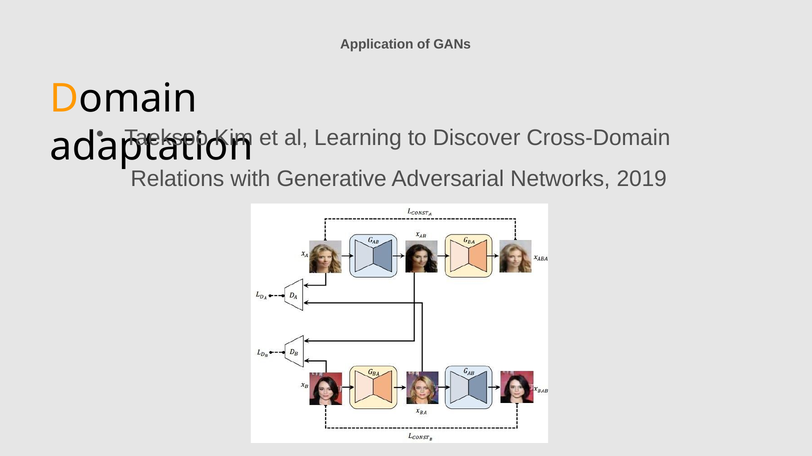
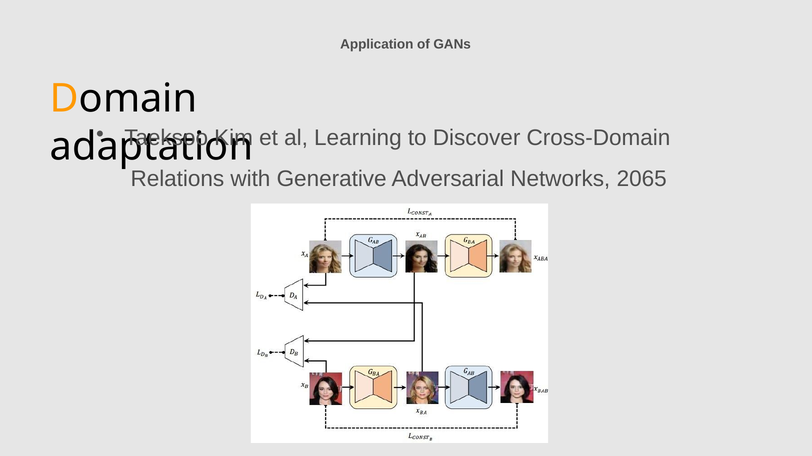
2019: 2019 -> 2065
